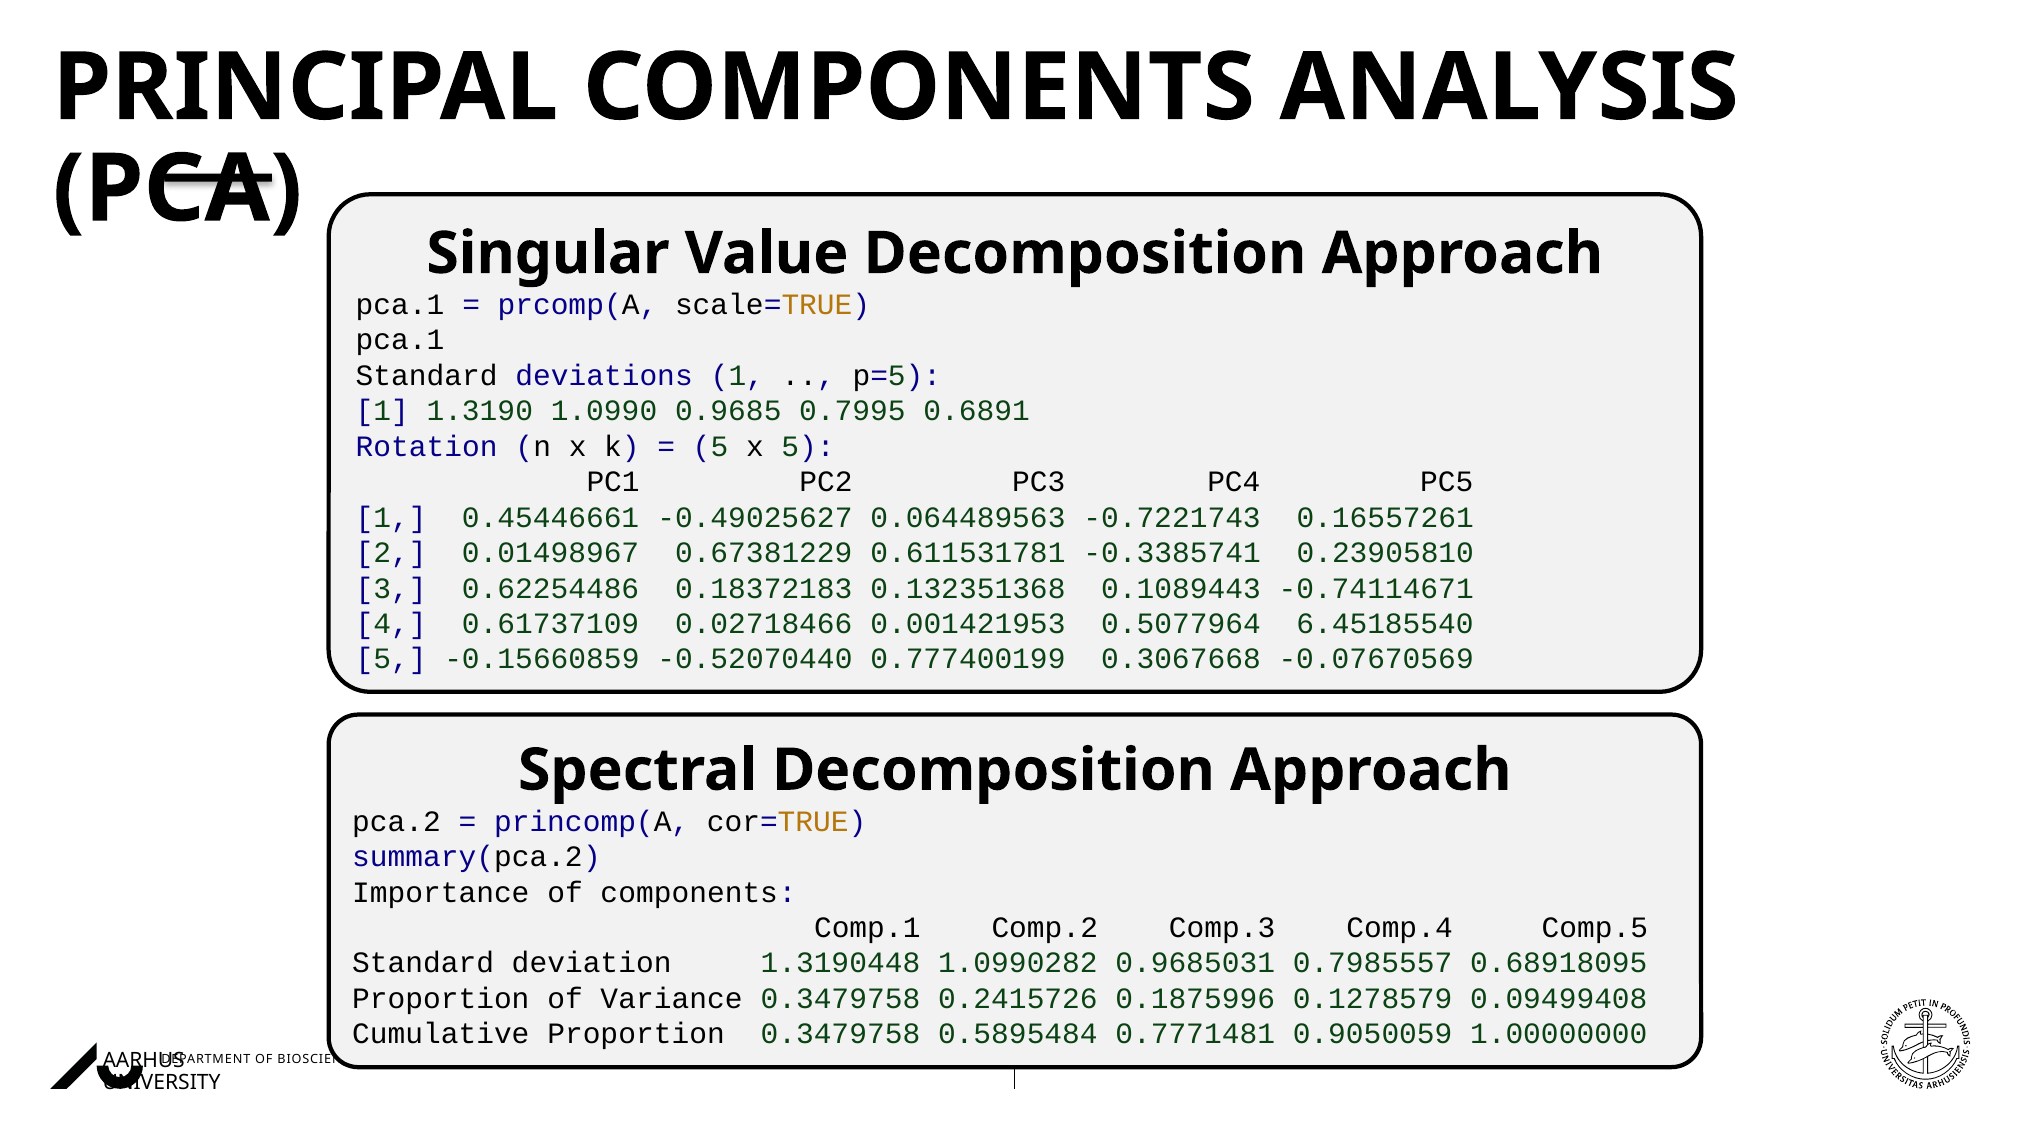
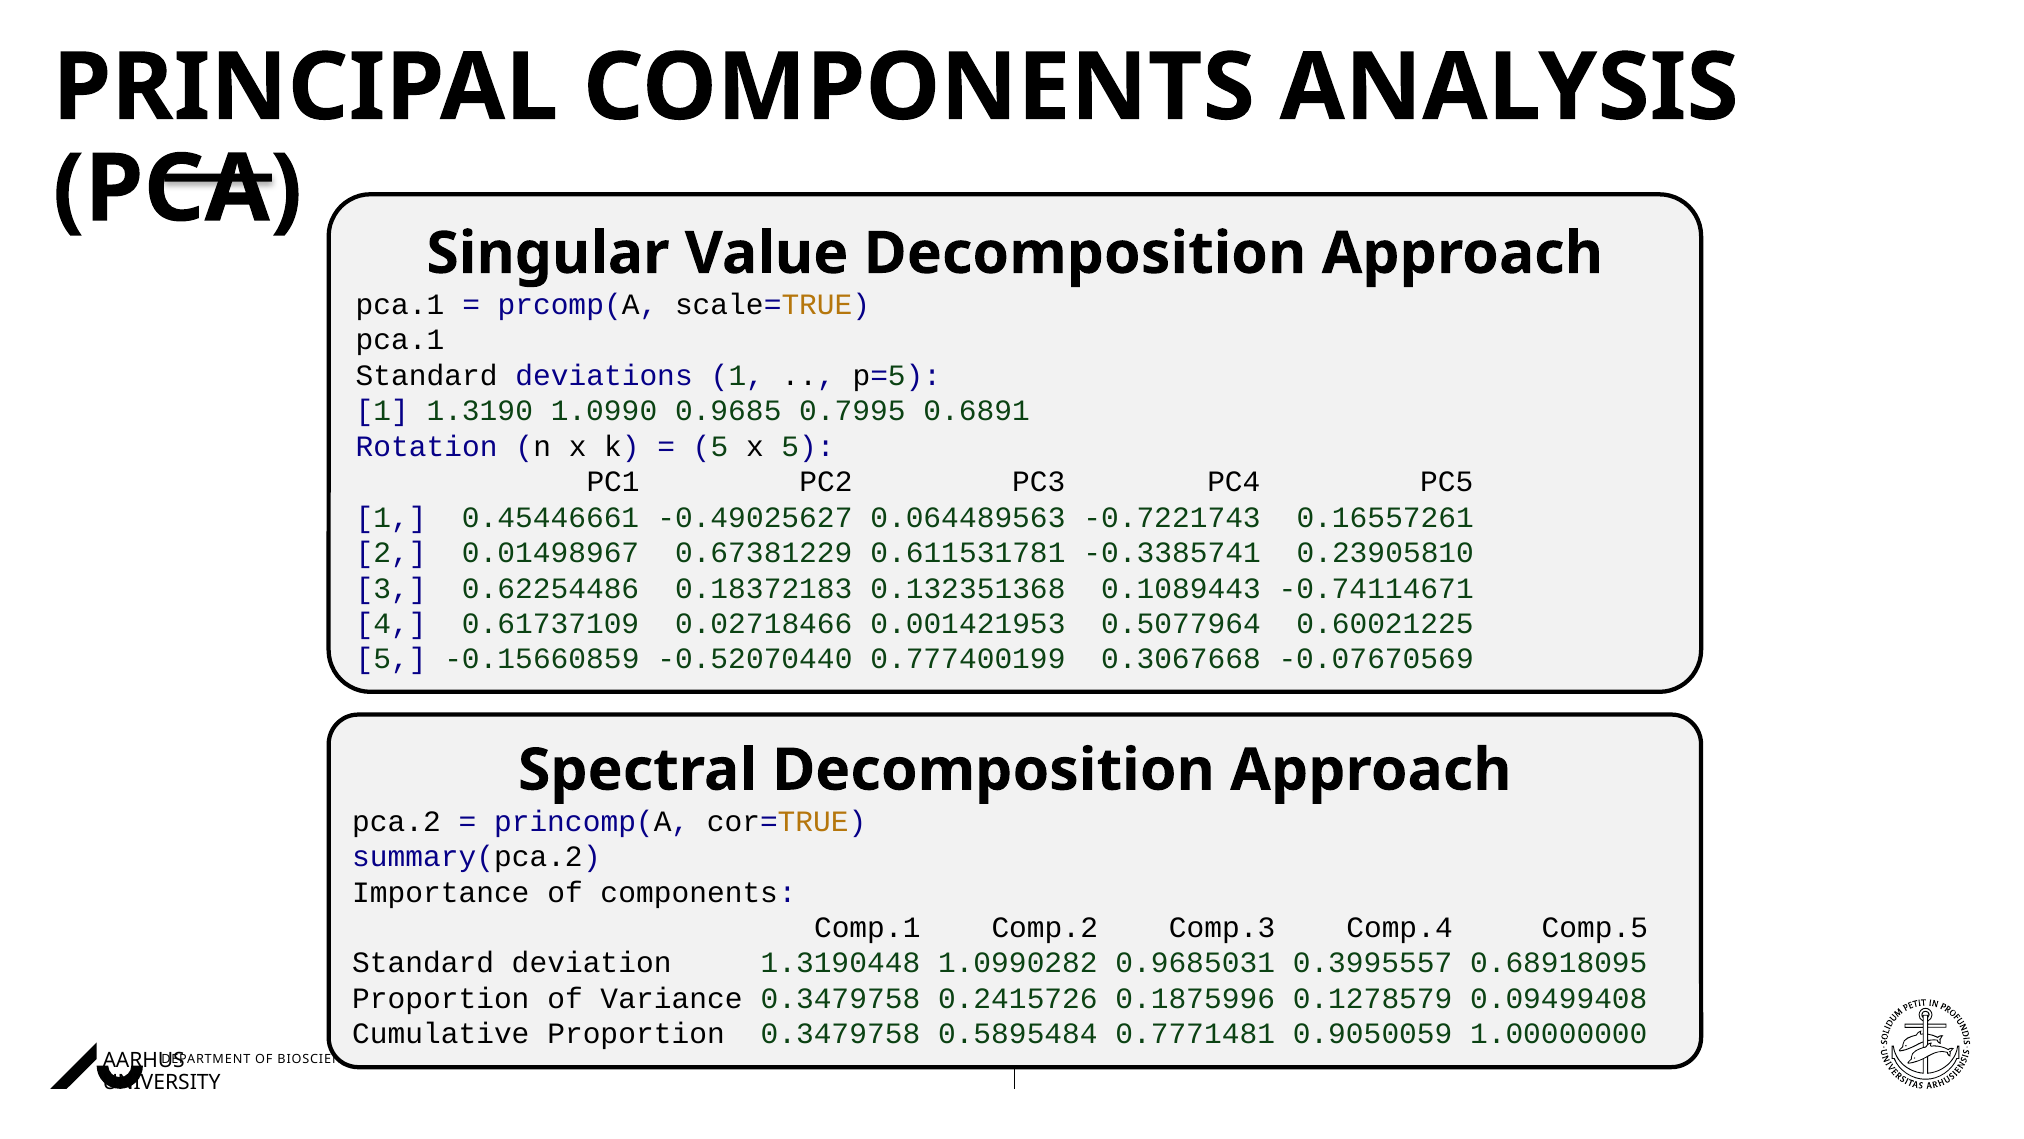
6.45185540: 6.45185540 -> 0.60021225
0.7985557: 0.7985557 -> 0.3995557
